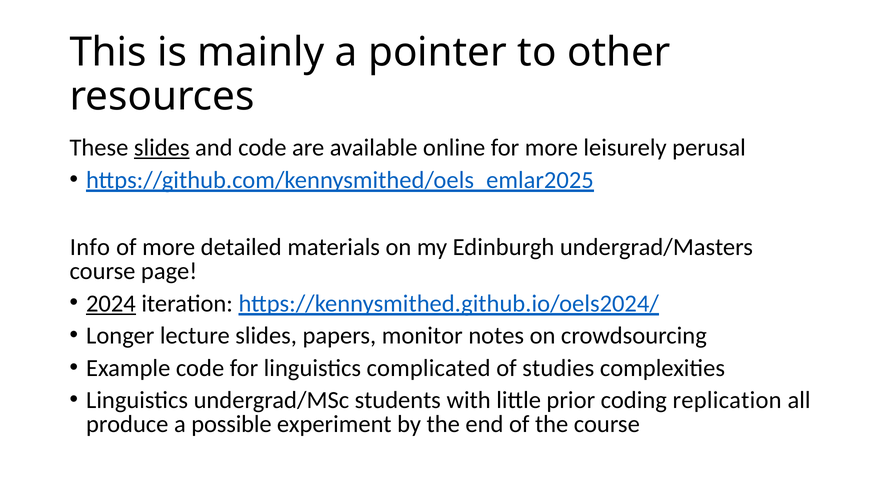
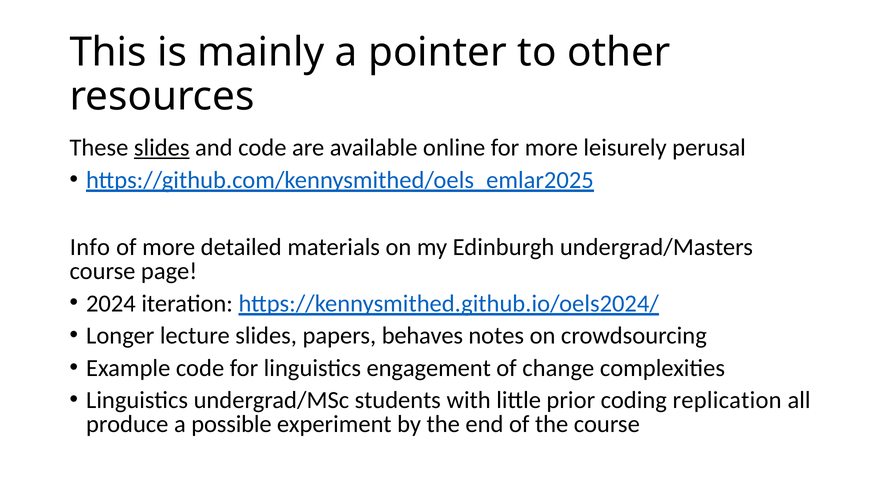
2024 underline: present -> none
monitor: monitor -> behaves
complicated: complicated -> engagement
studies: studies -> change
